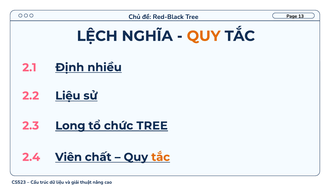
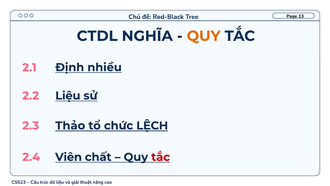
LỆCH: LỆCH -> CTDL
Long: Long -> Thảo
chức TREE: TREE -> LỆCH
tắc at (161, 157) colour: orange -> red
